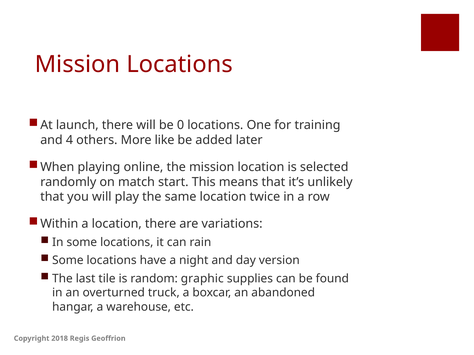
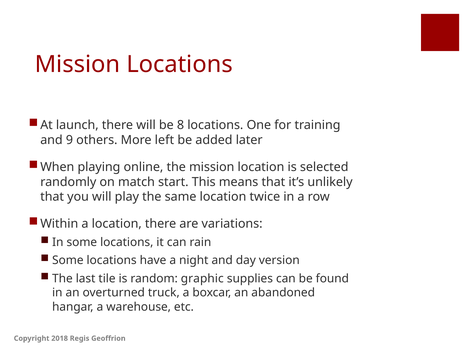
0: 0 -> 8
4: 4 -> 9
like: like -> left
